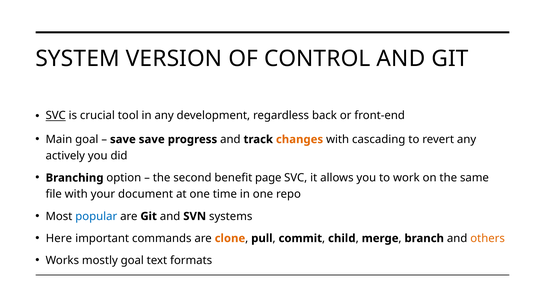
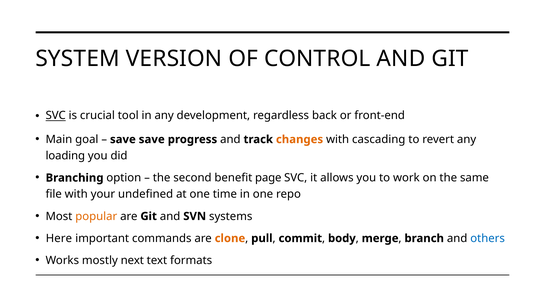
actively: actively -> loading
document: document -> undefined
popular colour: blue -> orange
child: child -> body
others colour: orange -> blue
mostly goal: goal -> next
